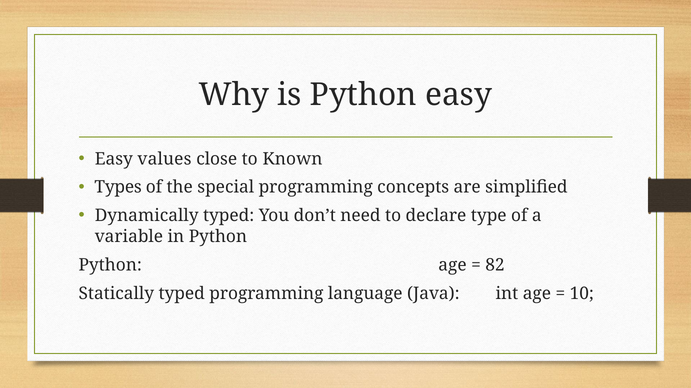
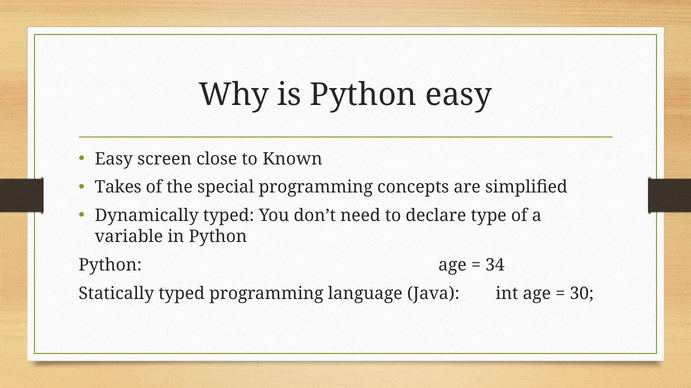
values: values -> screen
Types: Types -> Takes
82: 82 -> 34
10: 10 -> 30
